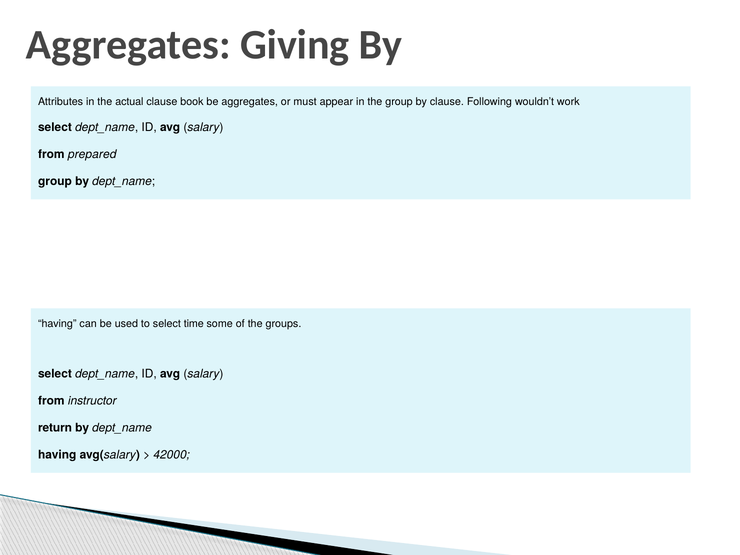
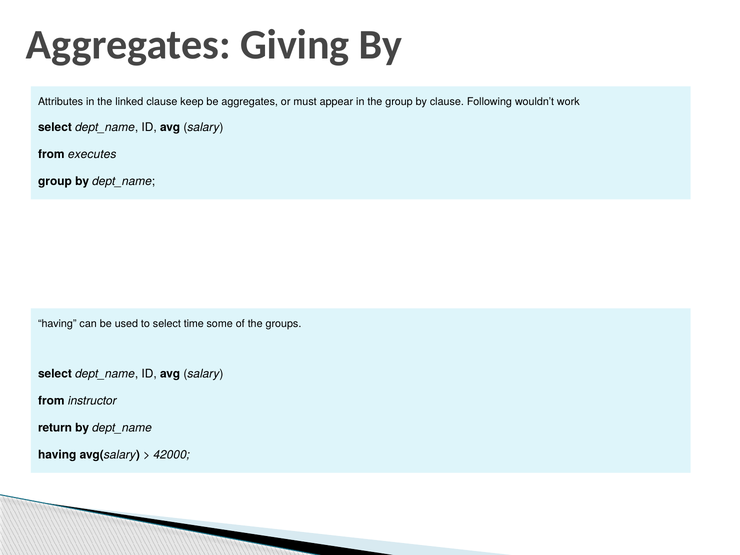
actual: actual -> linked
book: book -> keep
prepared: prepared -> executes
